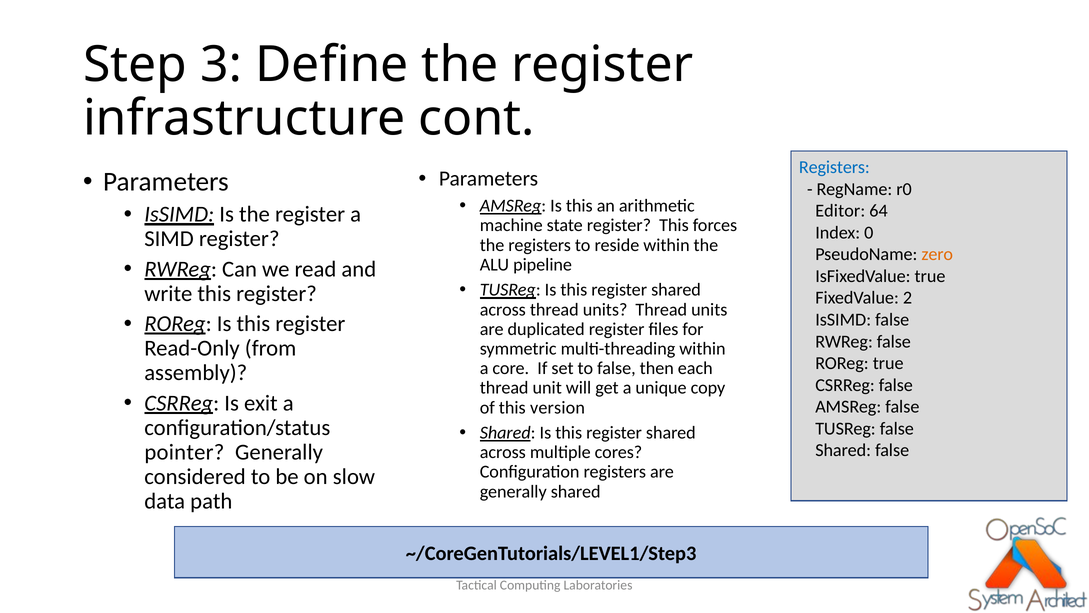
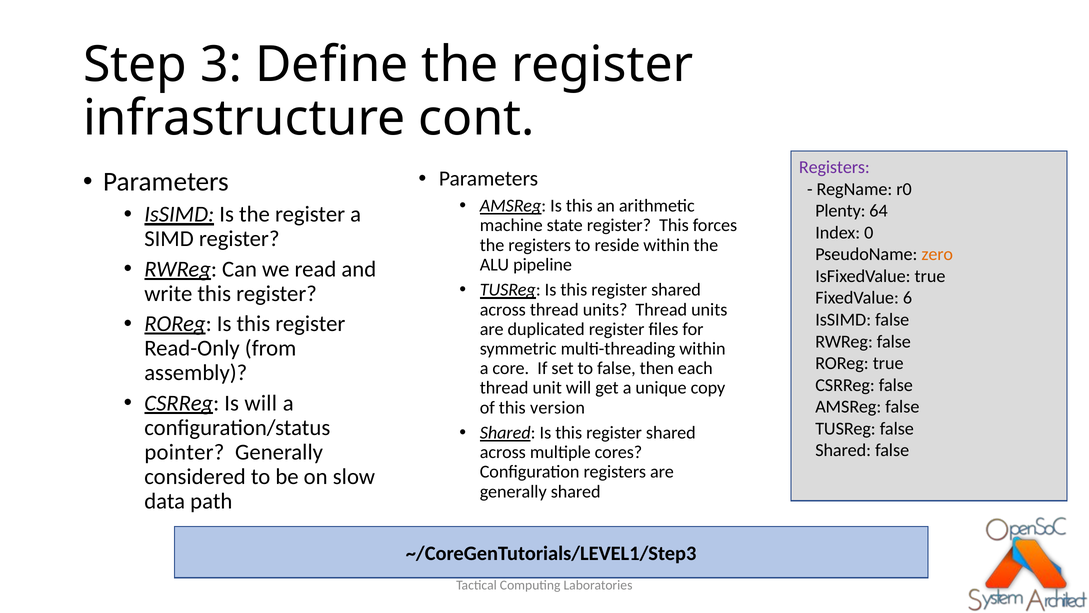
Registers at (834, 167) colour: blue -> purple
Editor: Editor -> Plenty
2: 2 -> 6
Is exit: exit -> will
